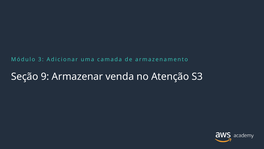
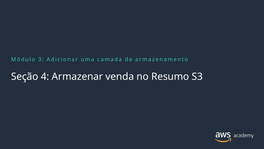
9: 9 -> 4
Atenção: Atenção -> Resumo
